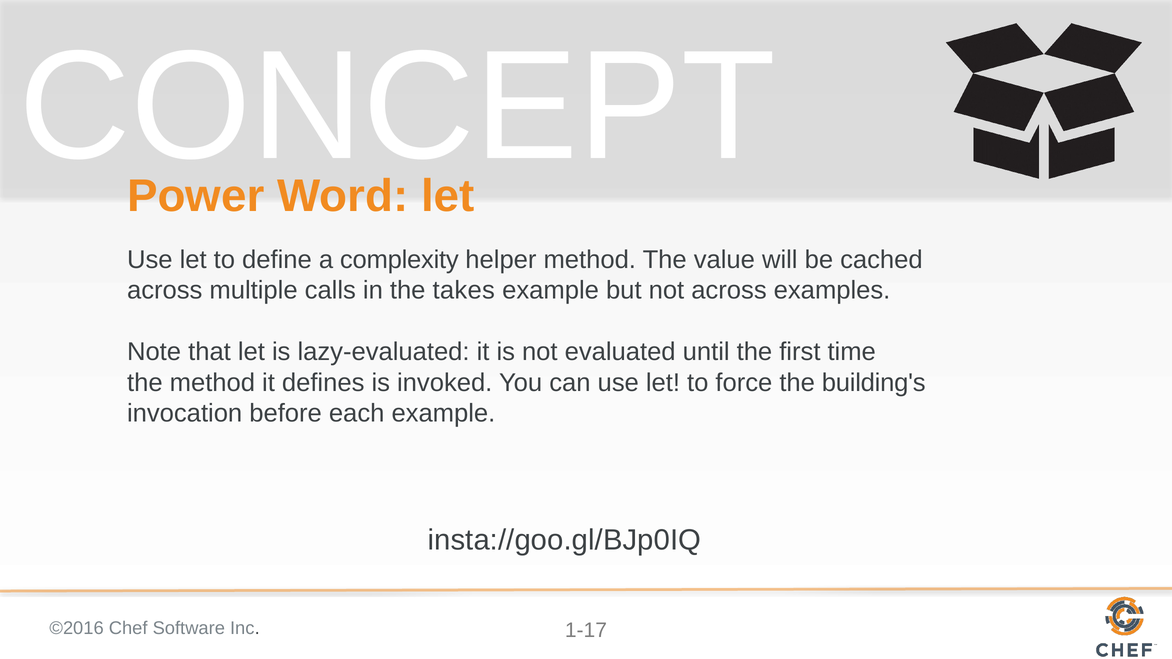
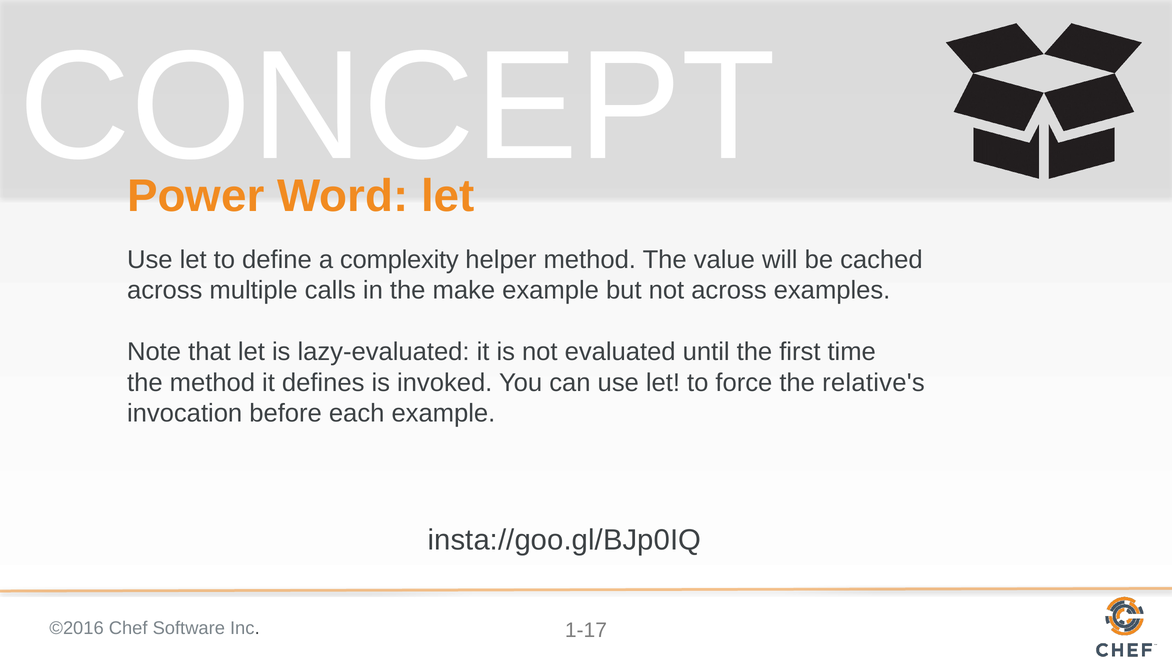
takes: takes -> make
building's: building's -> relative's
